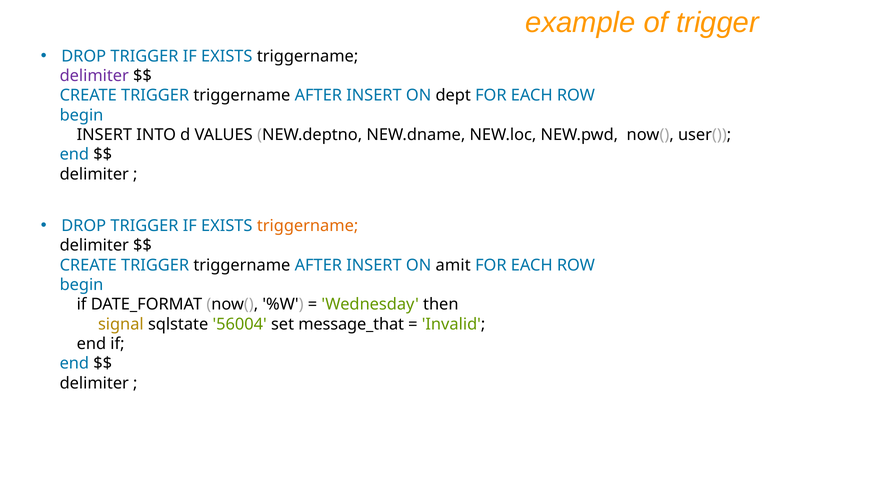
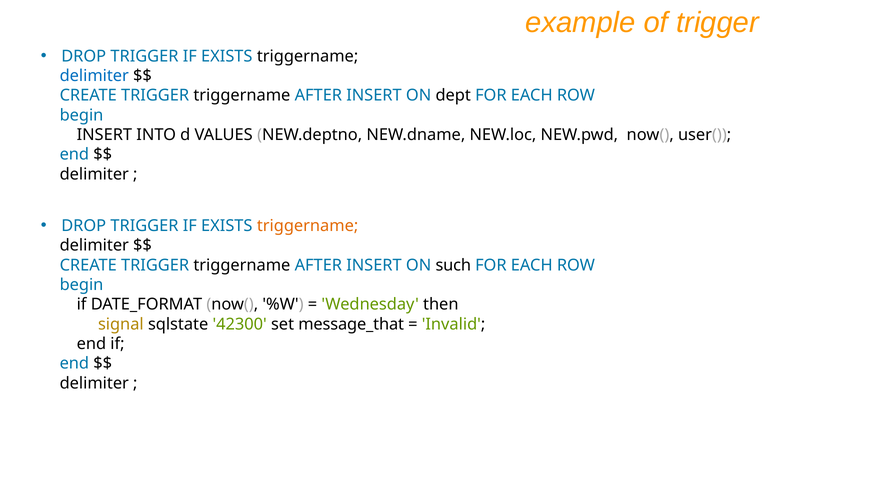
delimiter at (94, 76) colour: purple -> blue
amit: amit -> such
56004: 56004 -> 42300
